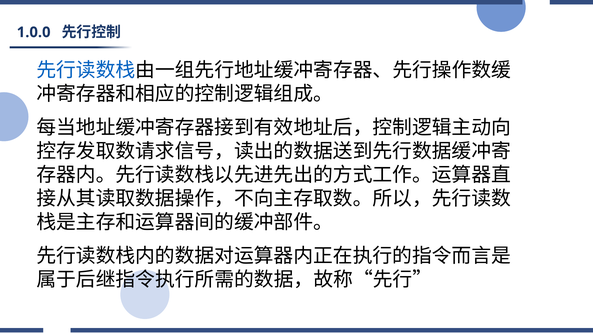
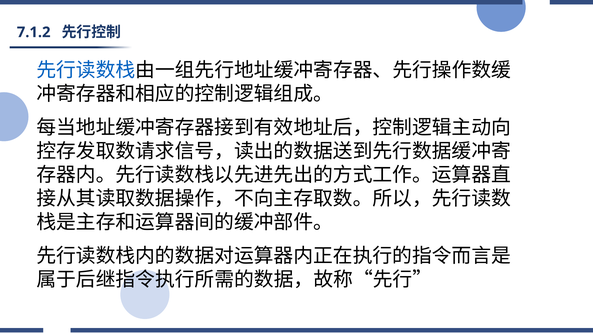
1.0.0: 1.0.0 -> 7.1.2
